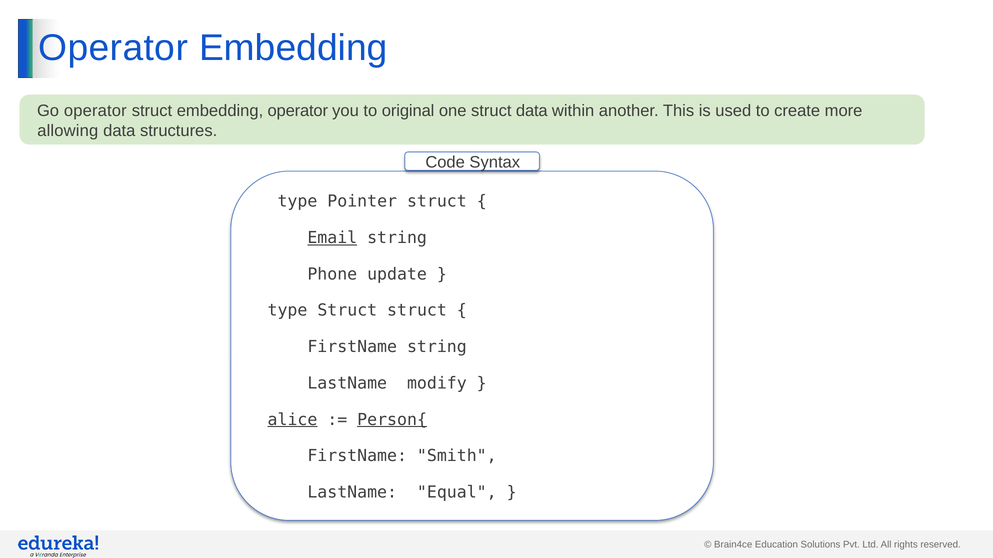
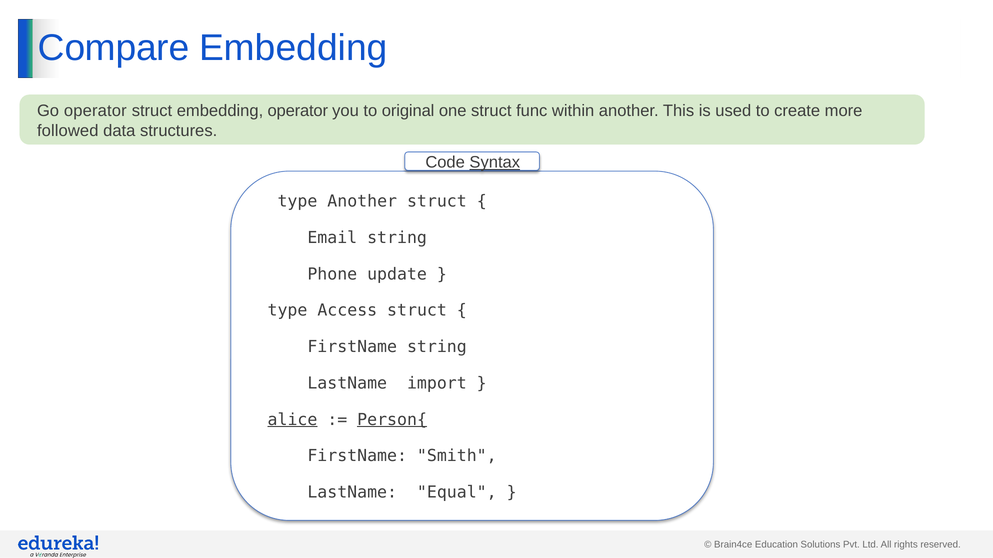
Operator at (113, 48): Operator -> Compare
struct data: data -> func
allowing: allowing -> followed
Syntax underline: none -> present
type Pointer: Pointer -> Another
Email underline: present -> none
type Struct: Struct -> Access
modify: modify -> import
